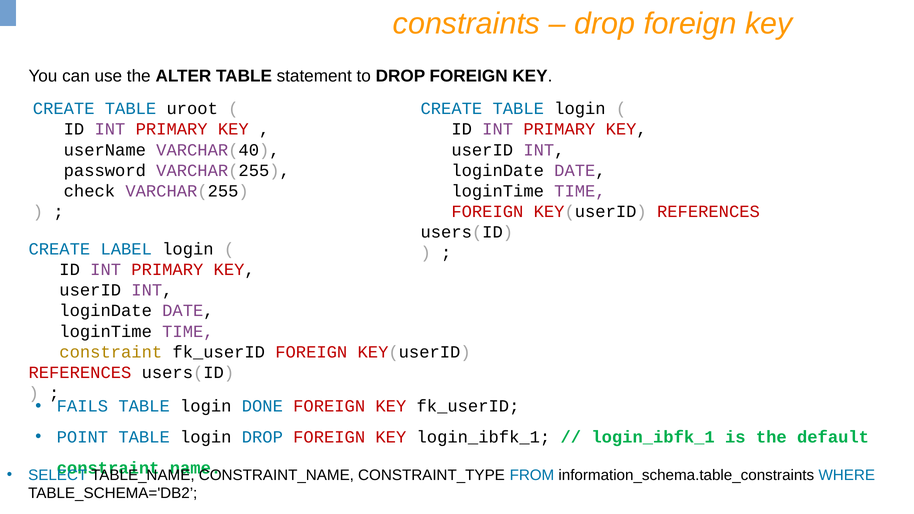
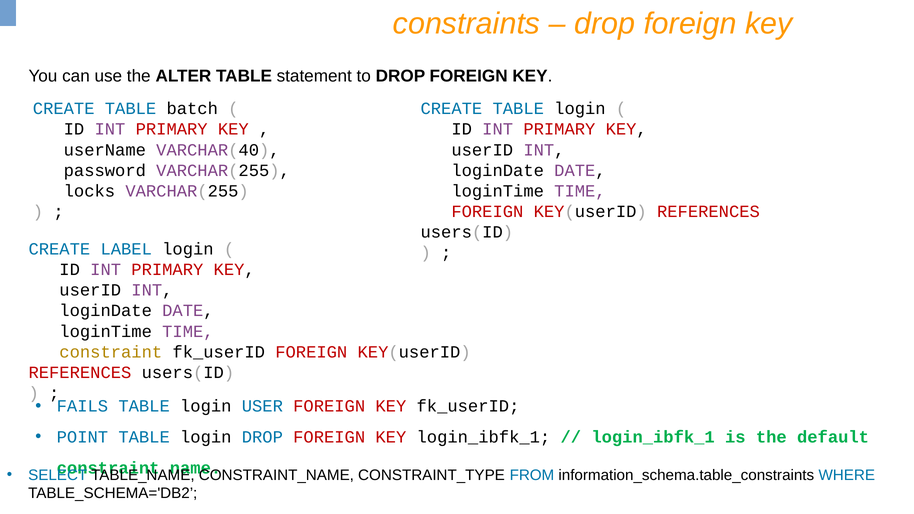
uroot: uroot -> batch
check: check -> locks
DONE: DONE -> USER
